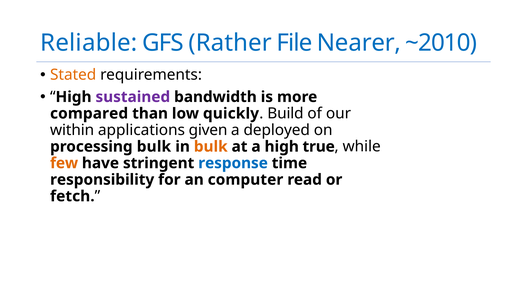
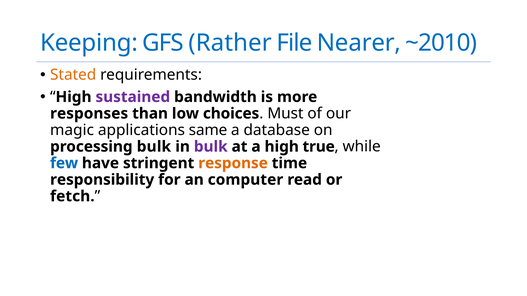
Reliable: Reliable -> Keeping
compared: compared -> responses
quickly: quickly -> choices
Build: Build -> Must
within: within -> magic
given: given -> same
deployed: deployed -> database
bulk at (211, 147) colour: orange -> purple
few colour: orange -> blue
response colour: blue -> orange
